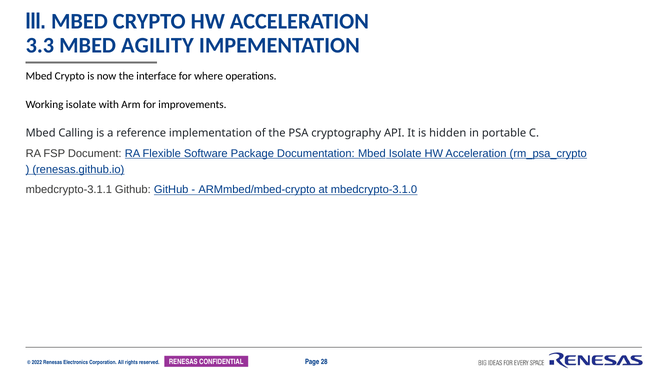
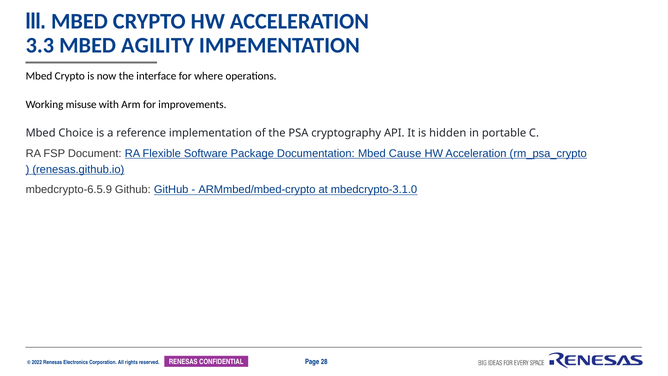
Working isolate: isolate -> misuse
Calling: Calling -> Choice
Mbed Isolate: Isolate -> Cause
mbedcrypto-3.1.1: mbedcrypto-3.1.1 -> mbedcrypto-6.5.9
